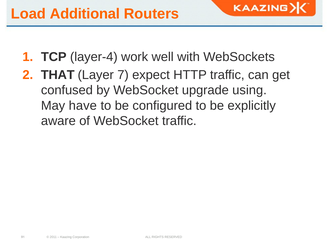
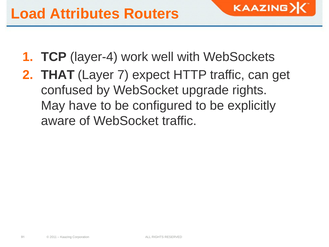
Additional: Additional -> Attributes
upgrade using: using -> rights
